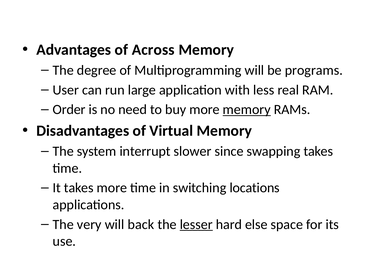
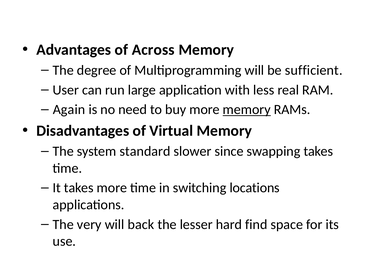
programs: programs -> sufficient
Order: Order -> Again
interrupt: interrupt -> standard
lesser underline: present -> none
else: else -> find
